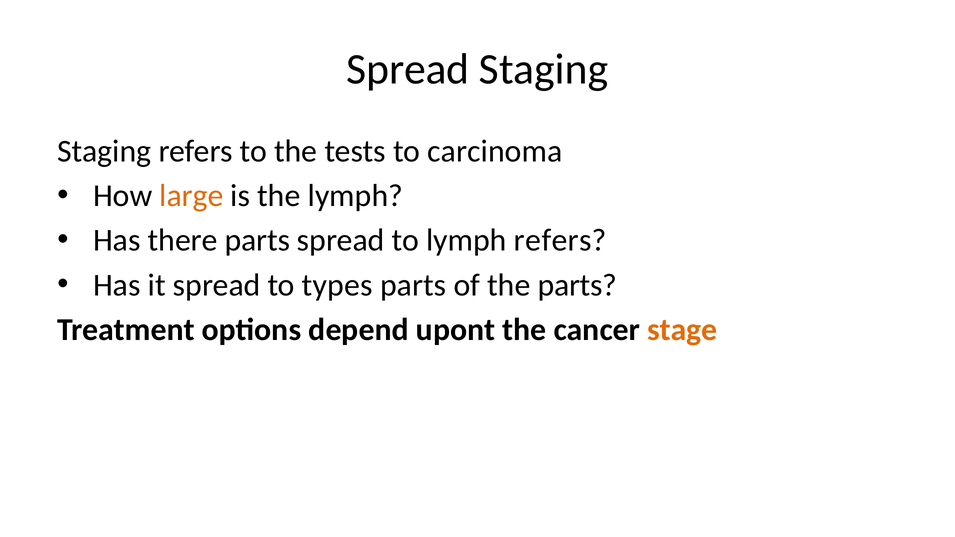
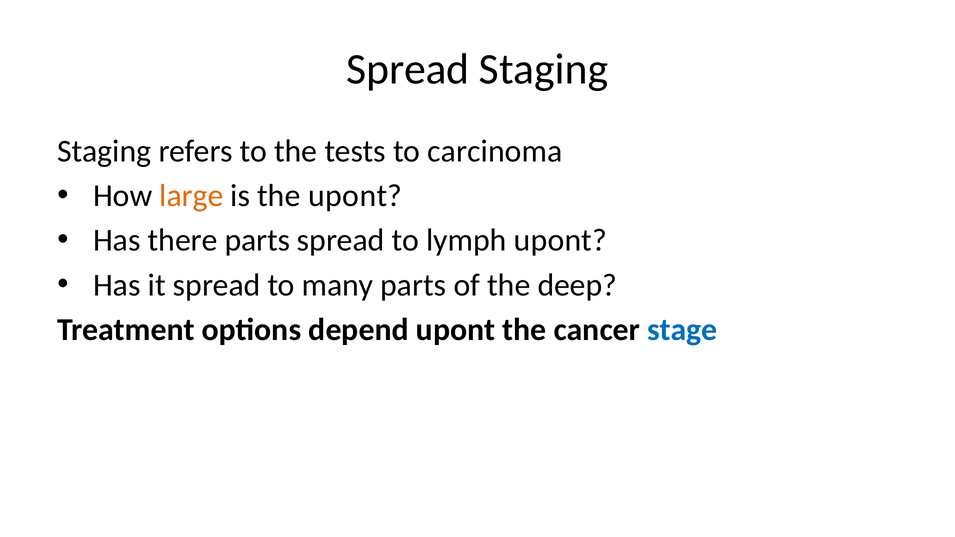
the lymph: lymph -> upont
lymph refers: refers -> upont
types: types -> many
the parts: parts -> deep
stage colour: orange -> blue
